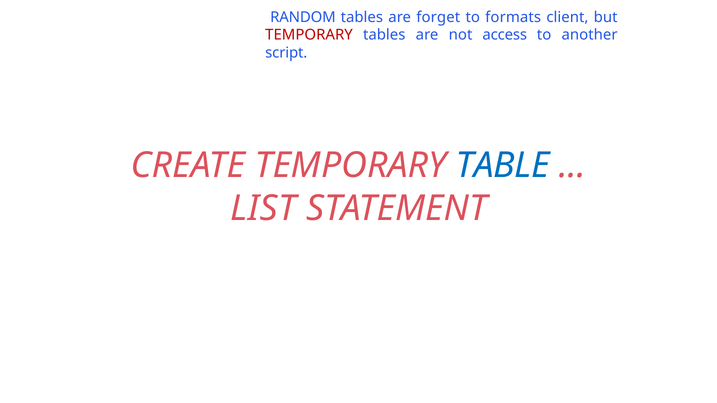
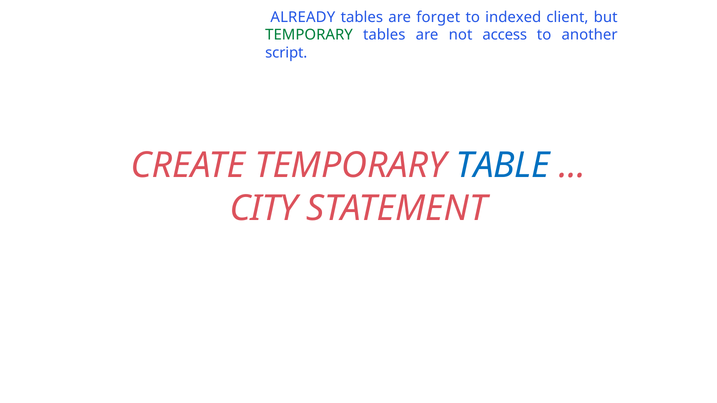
RANDOM: RANDOM -> ALREADY
formats: formats -> indexed
TEMPORARY at (309, 35) colour: red -> green
LIST: LIST -> CITY
